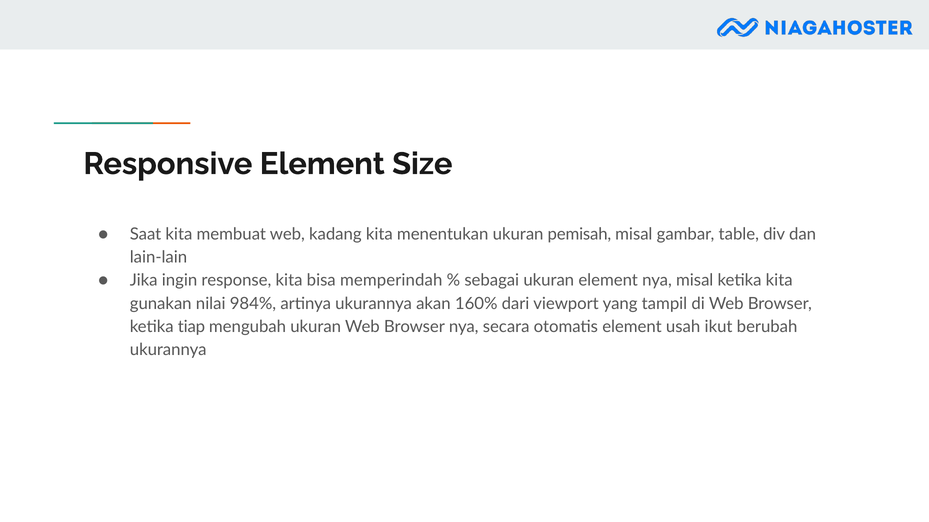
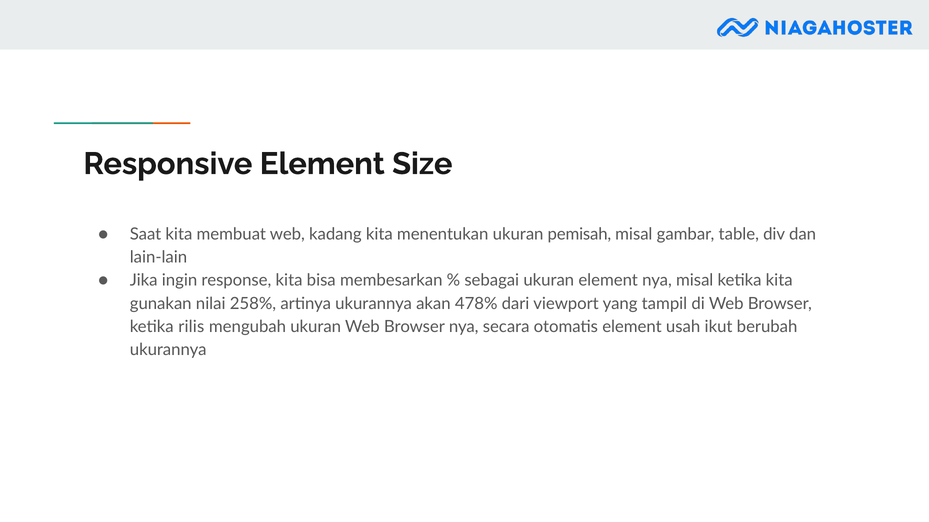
memperindah: memperindah -> membesarkan
984%: 984% -> 258%
160%: 160% -> 478%
tiap: tiap -> rilis
